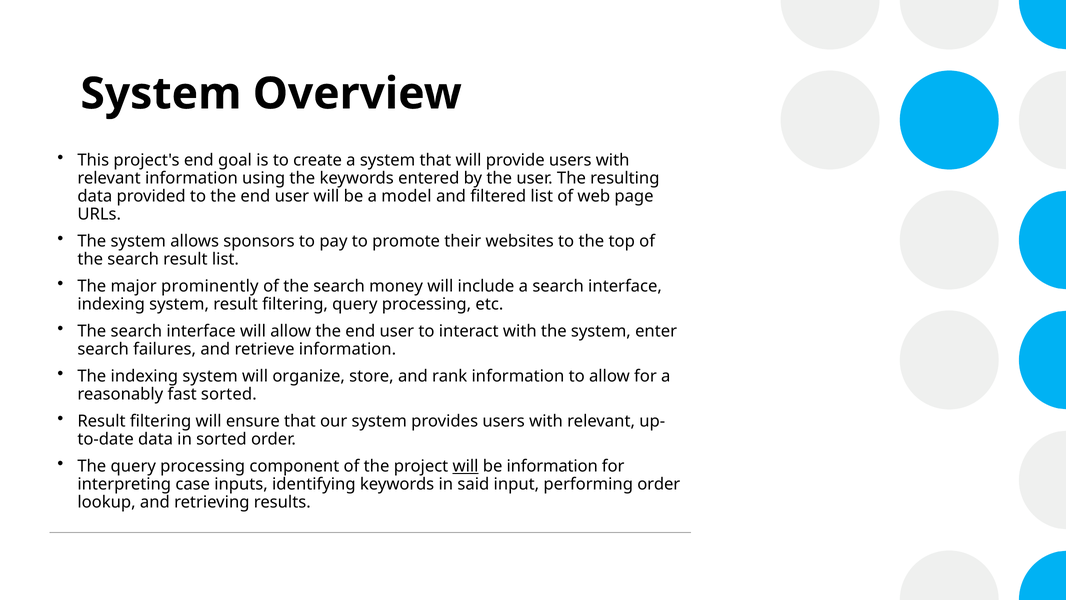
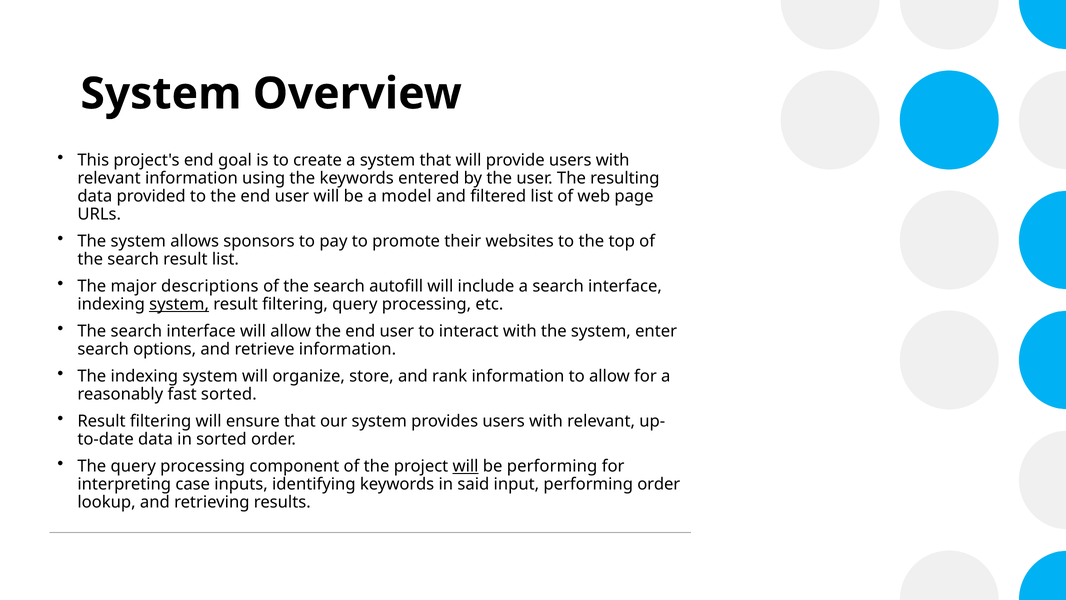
prominently: prominently -> descriptions
money: money -> autofill
system at (179, 304) underline: none -> present
failures: failures -> options
be information: information -> performing
